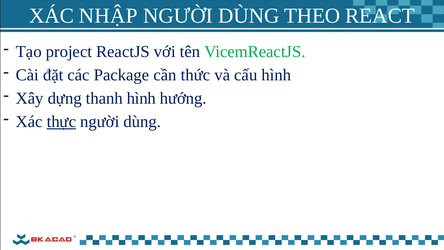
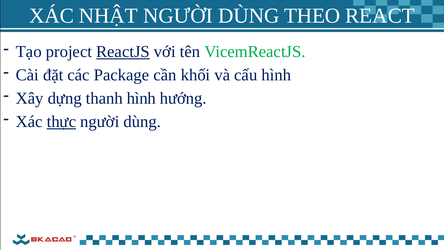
NHẬP: NHẬP -> NHẬT
ReactJS underline: none -> present
thức: thức -> khối
